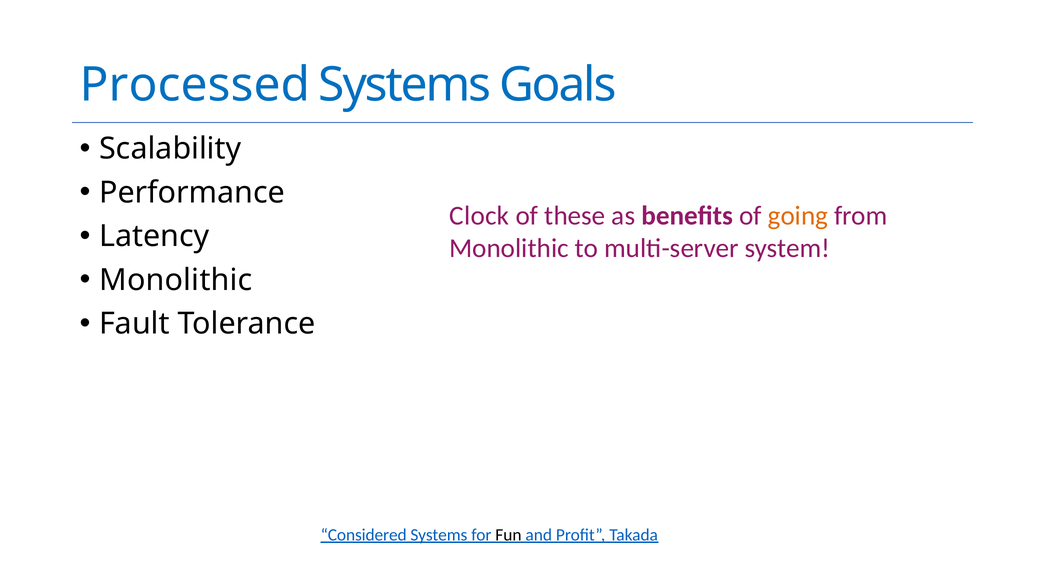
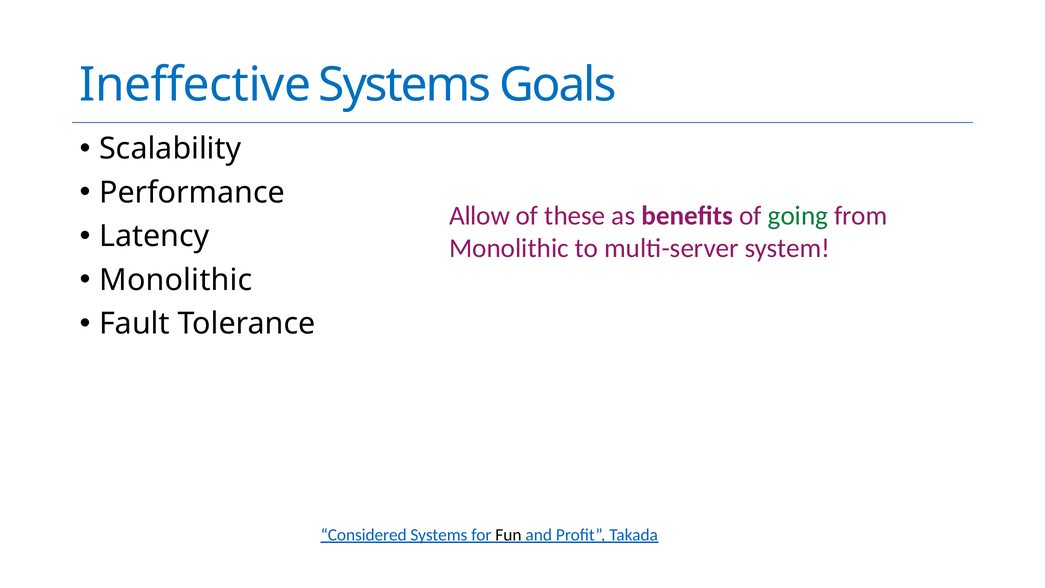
Processed: Processed -> Ineffective
Clock: Clock -> Allow
going colour: orange -> green
